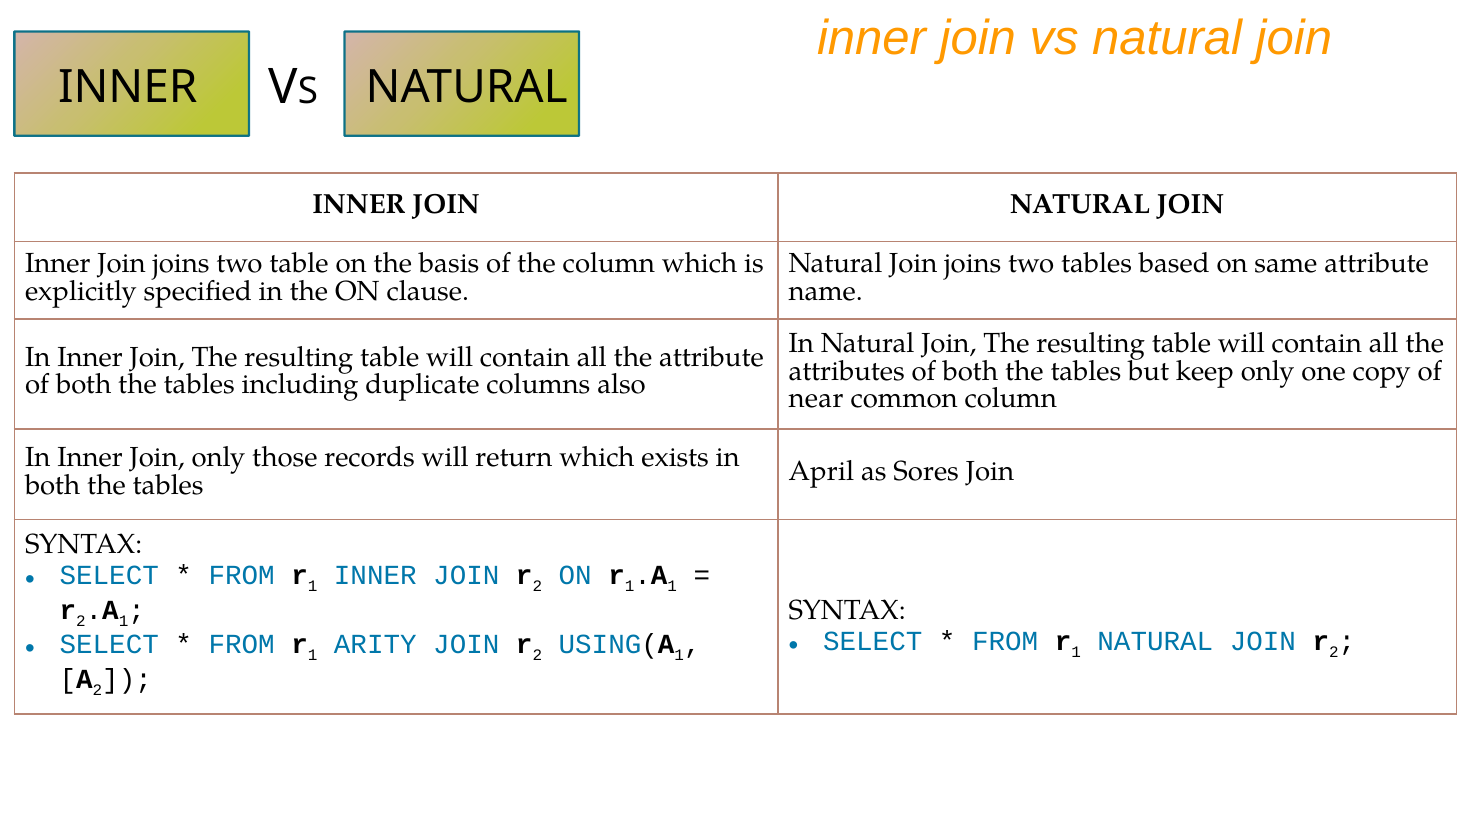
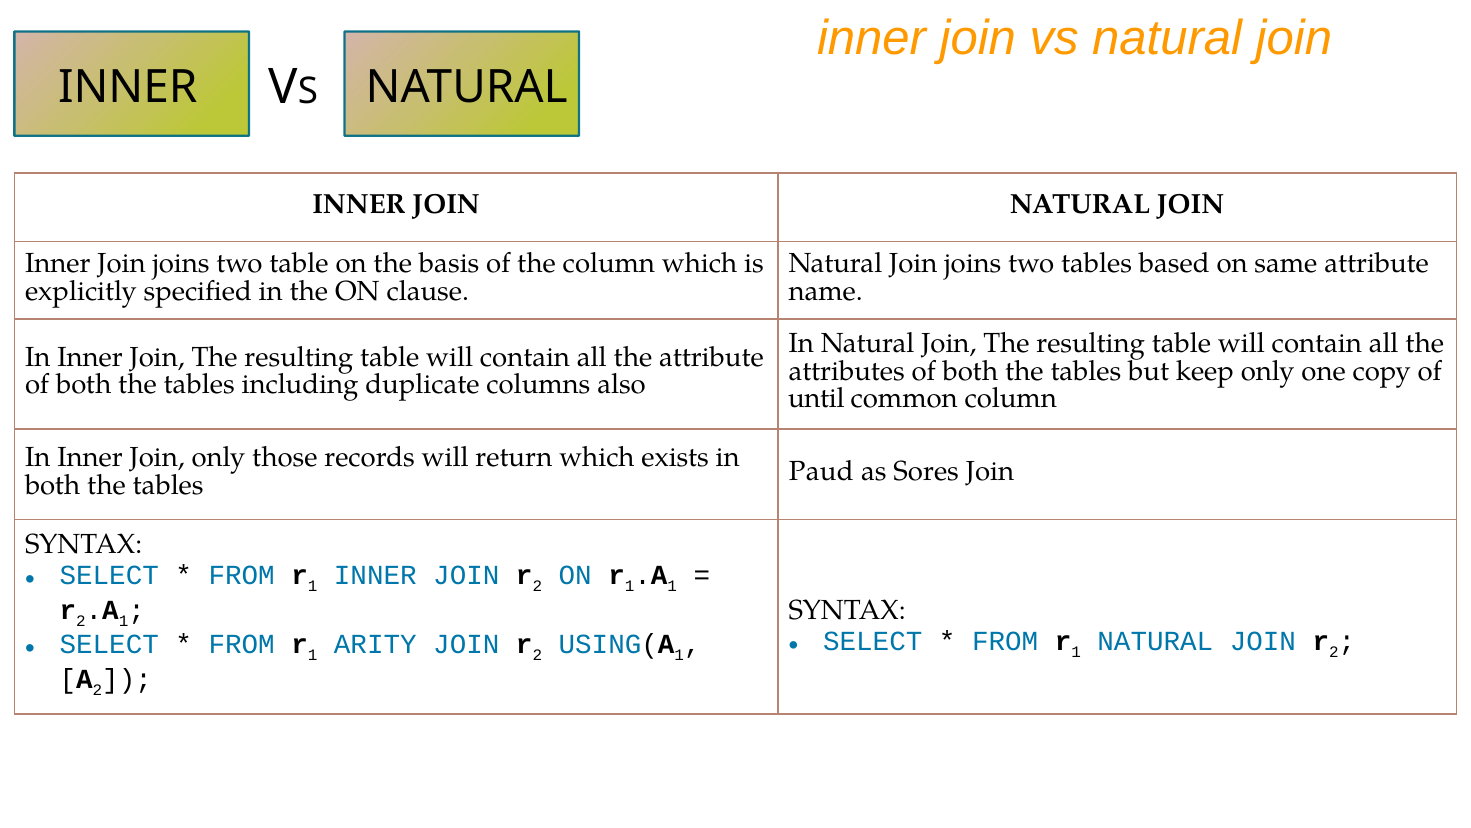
near: near -> until
April: April -> Paud
